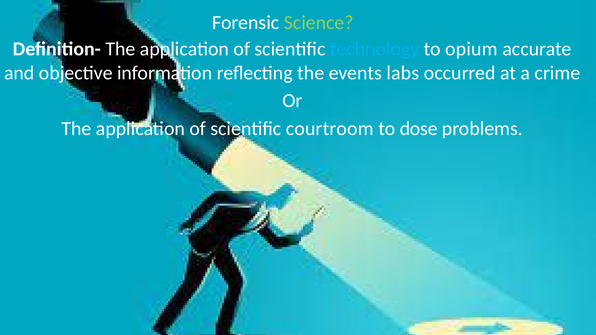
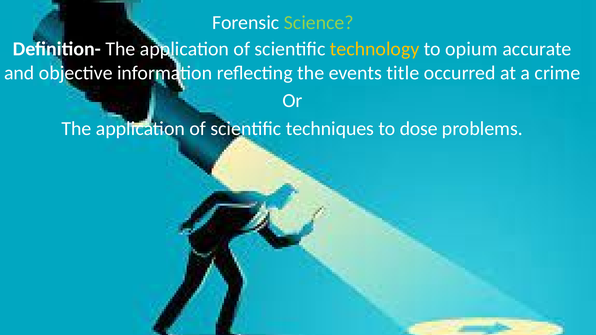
technology colour: light blue -> yellow
labs: labs -> title
courtroom: courtroom -> techniques
